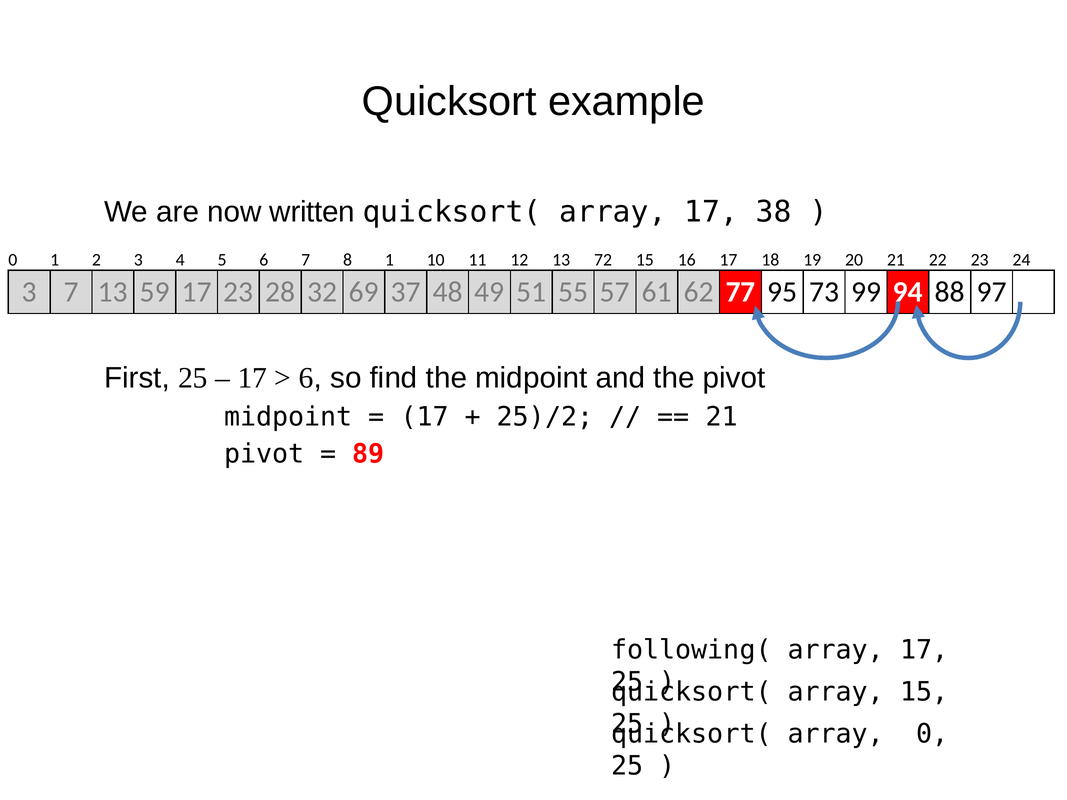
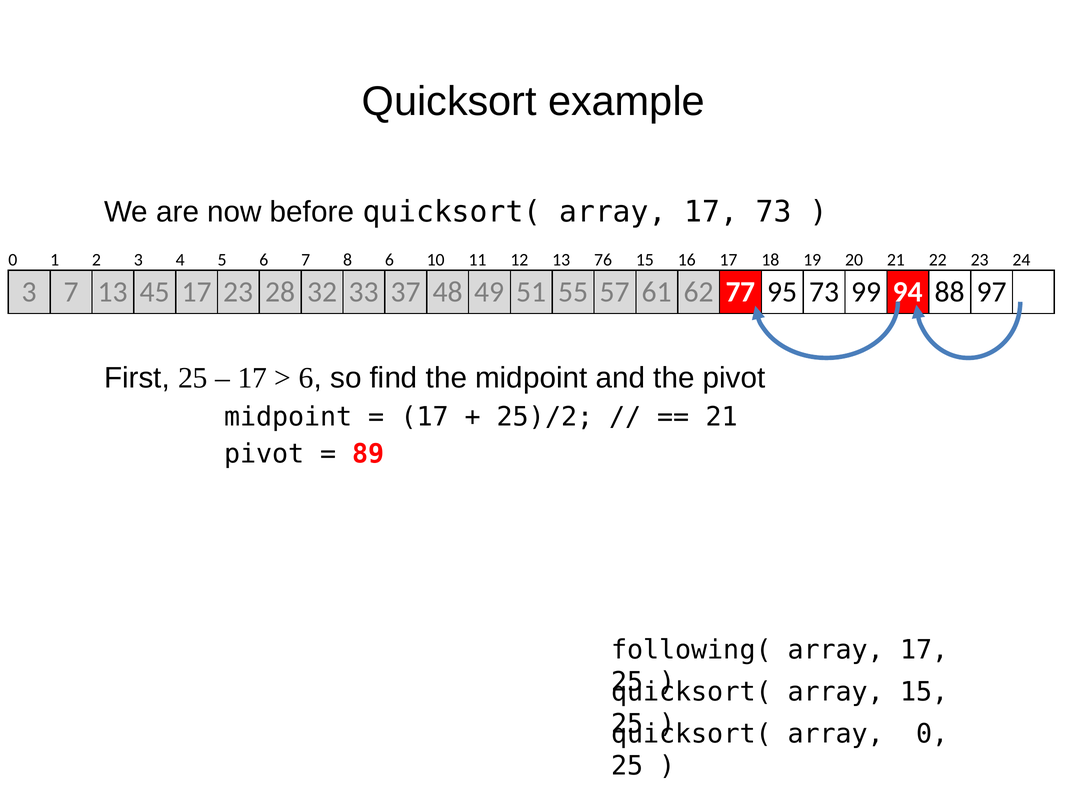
written: written -> before
17 38: 38 -> 73
8 1: 1 -> 6
72: 72 -> 76
59: 59 -> 45
69: 69 -> 33
